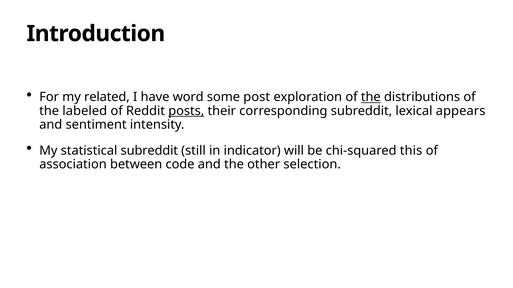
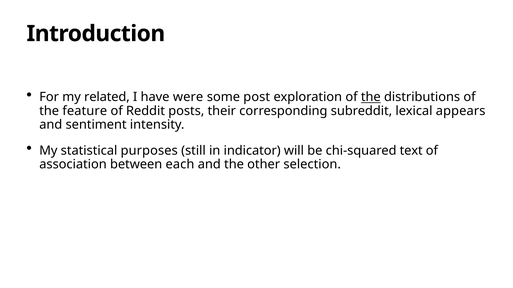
word: word -> were
labeled: labeled -> feature
posts underline: present -> none
statistical subreddit: subreddit -> purposes
this: this -> text
code: code -> each
